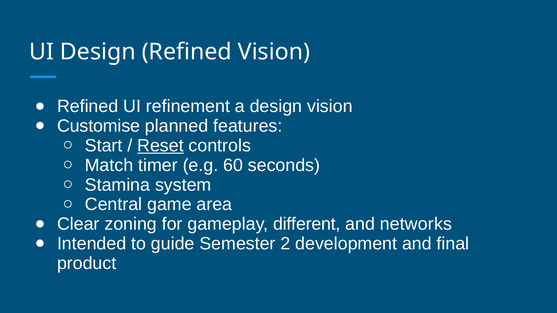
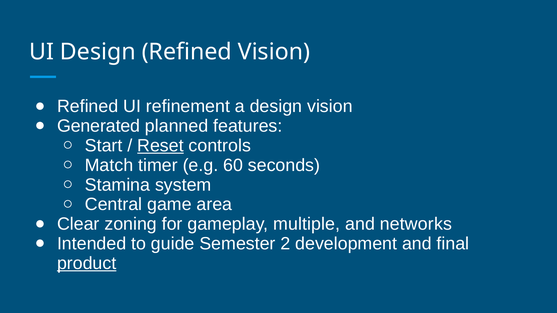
Customise: Customise -> Generated
different: different -> multiple
product underline: none -> present
